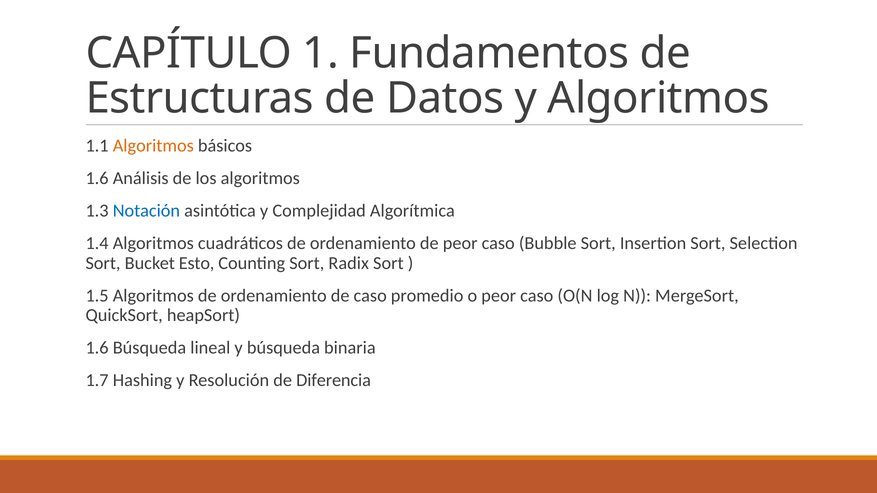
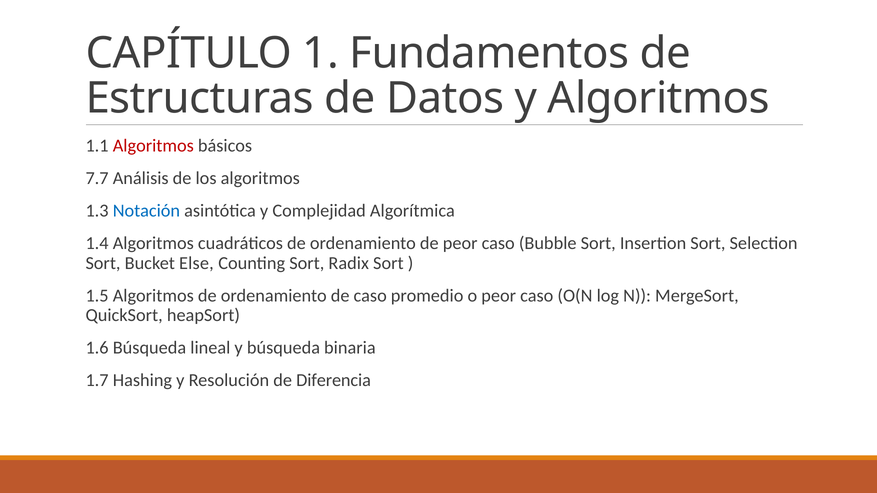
Algoritmos at (153, 146) colour: orange -> red
1.6 at (97, 178): 1.6 -> 7.7
Esto: Esto -> Else
